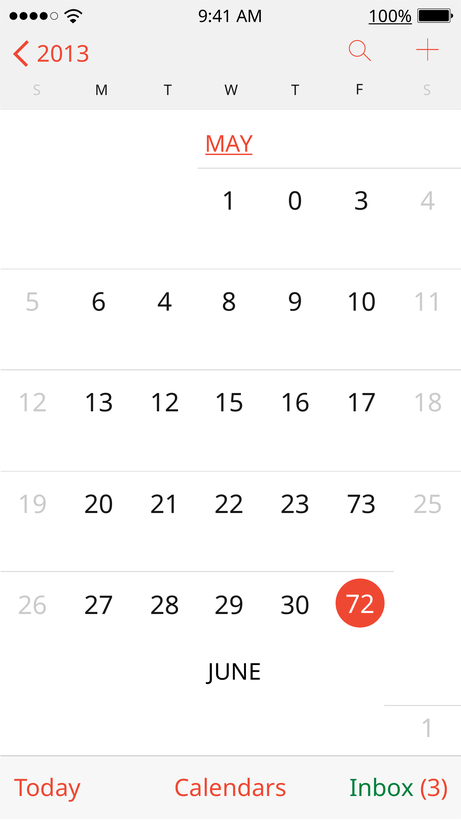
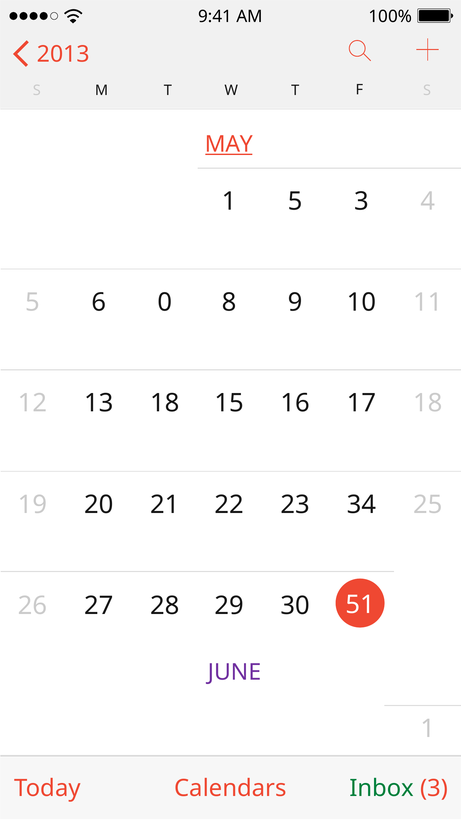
100% underline: present -> none
1 0: 0 -> 5
6 4: 4 -> 0
13 12: 12 -> 18
73: 73 -> 34
72: 72 -> 51
JUNE colour: black -> purple
